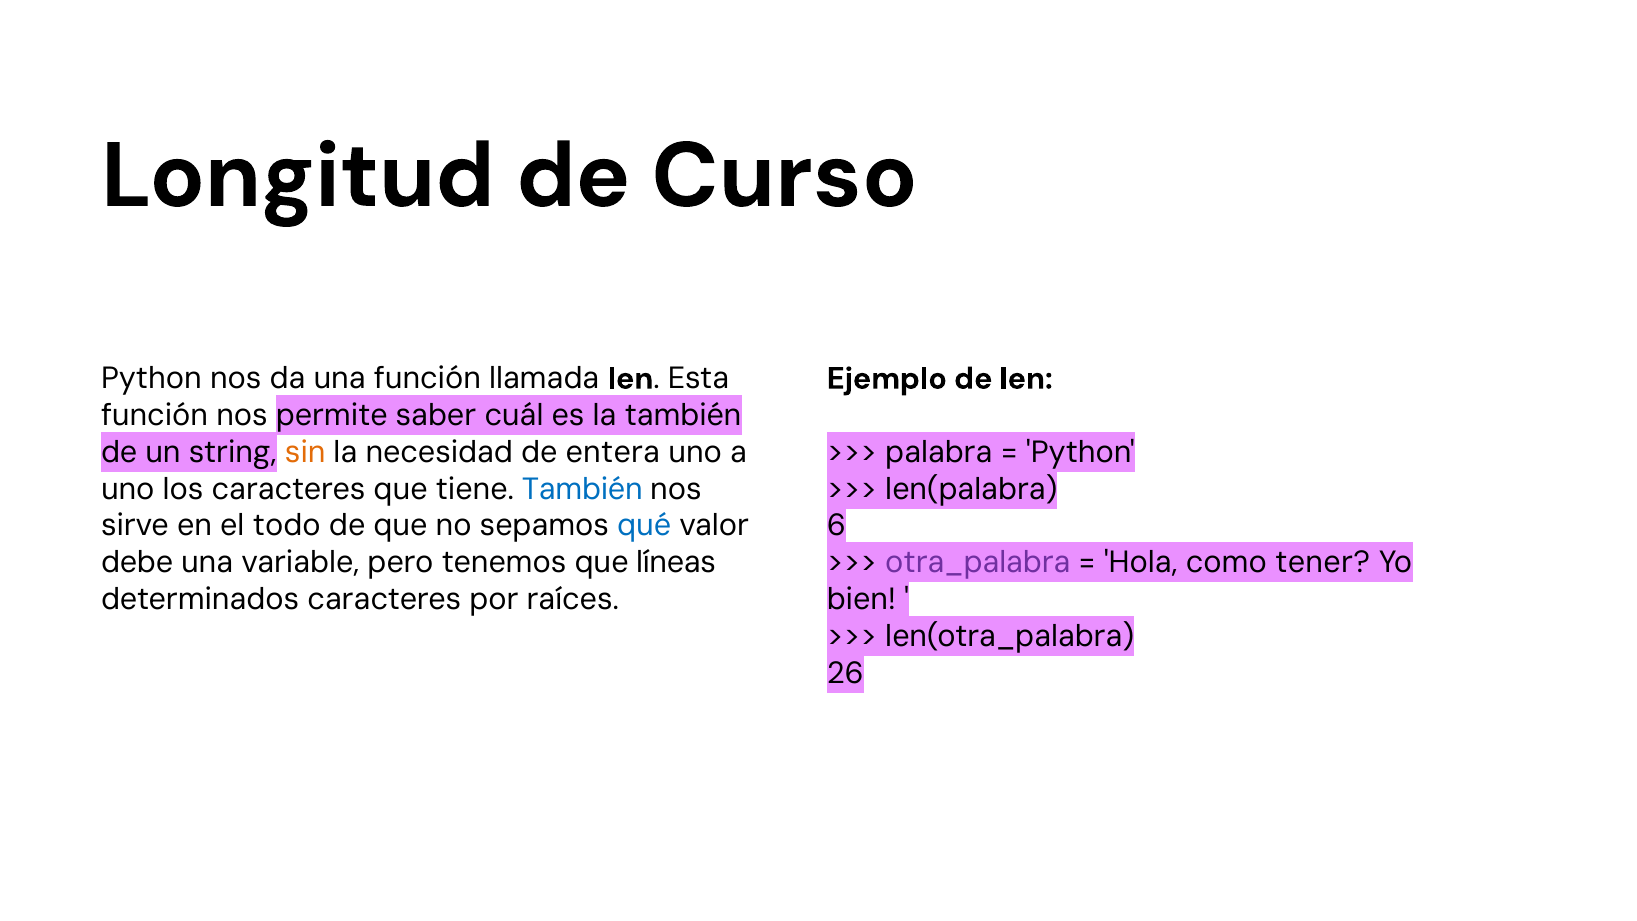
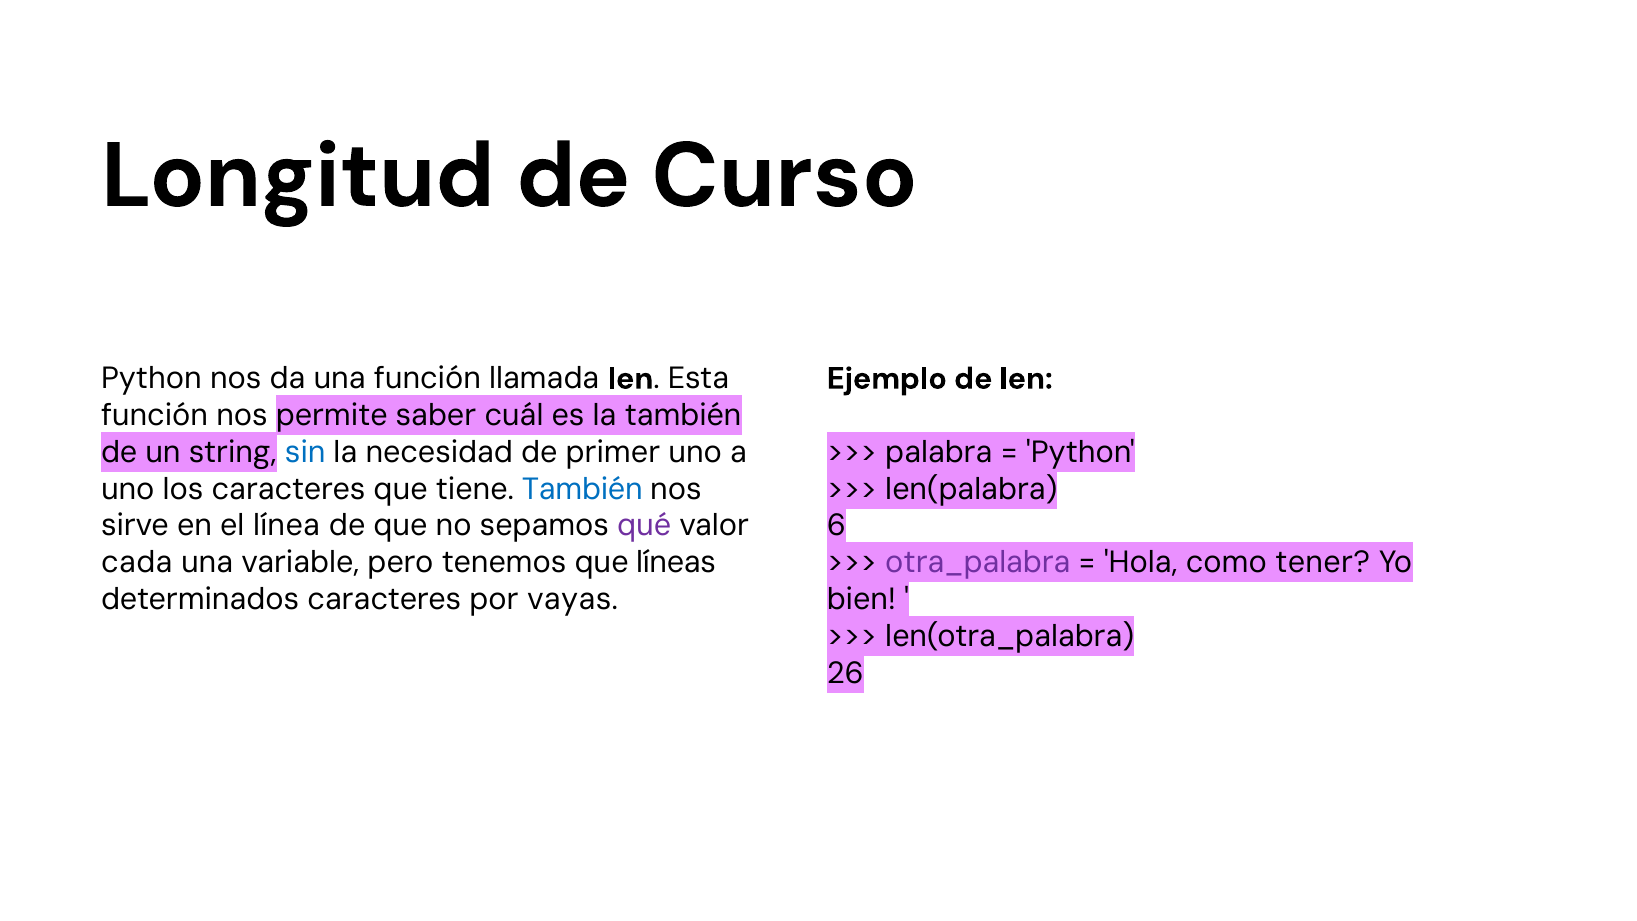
sin colour: orange -> blue
entera: entera -> primer
todo: todo -> línea
qué colour: blue -> purple
debe: debe -> cada
raíces: raíces -> vayas
